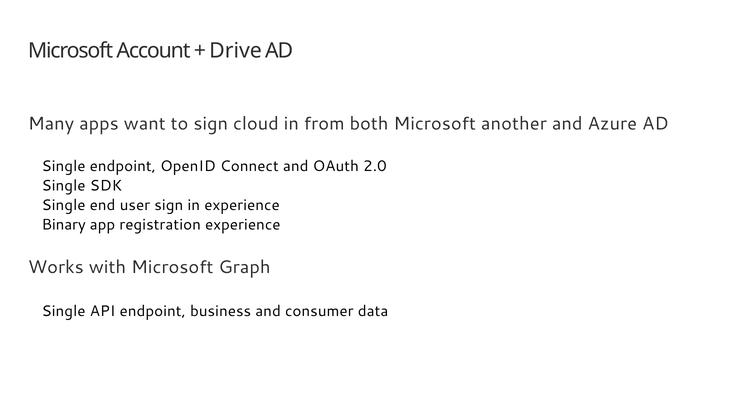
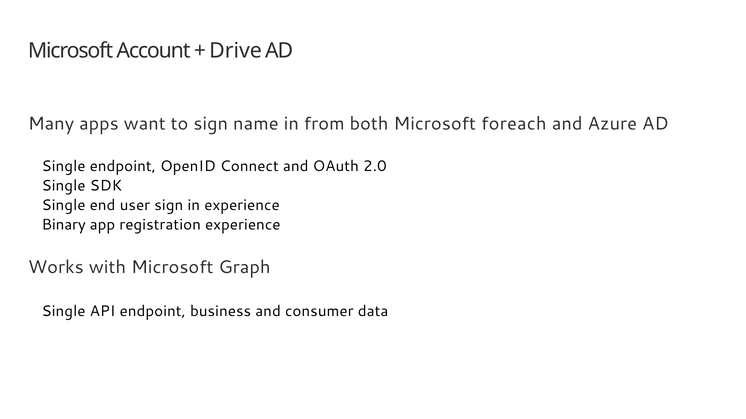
cloud: cloud -> name
another: another -> foreach
